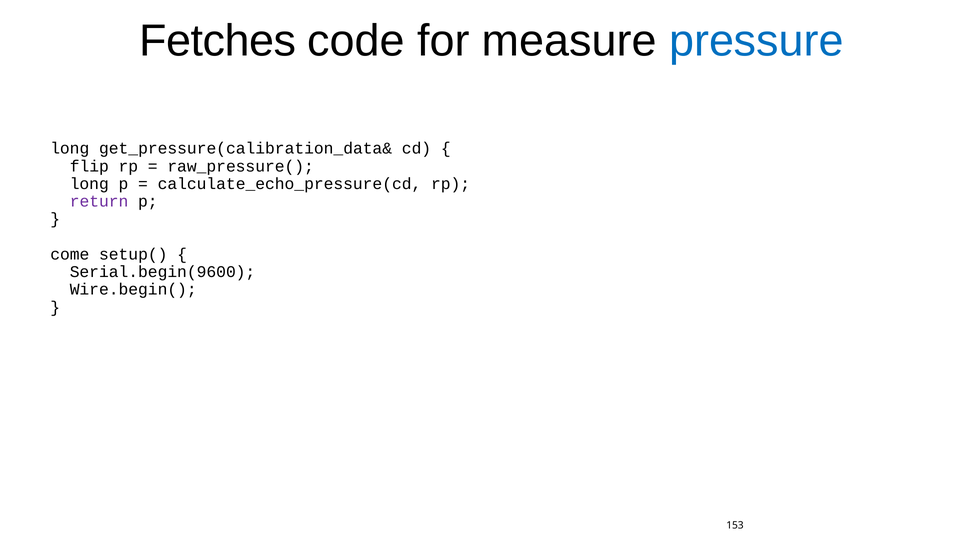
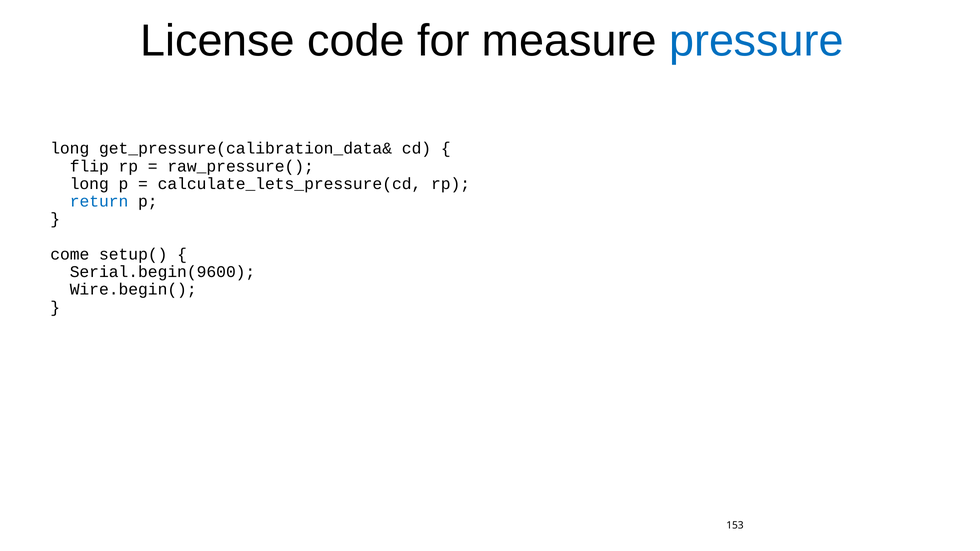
Fetches: Fetches -> License
calculate_echo_pressure(cd: calculate_echo_pressure(cd -> calculate_lets_pressure(cd
return colour: purple -> blue
